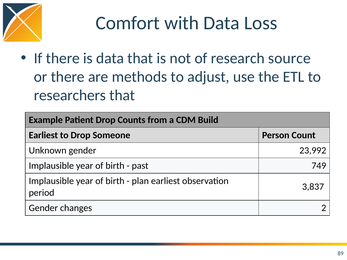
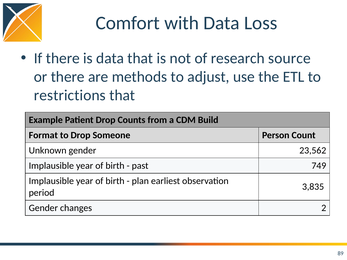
researchers: researchers -> restrictions
Earliest at (43, 135): Earliest -> Format
23,992: 23,992 -> 23,562
3,837: 3,837 -> 3,835
